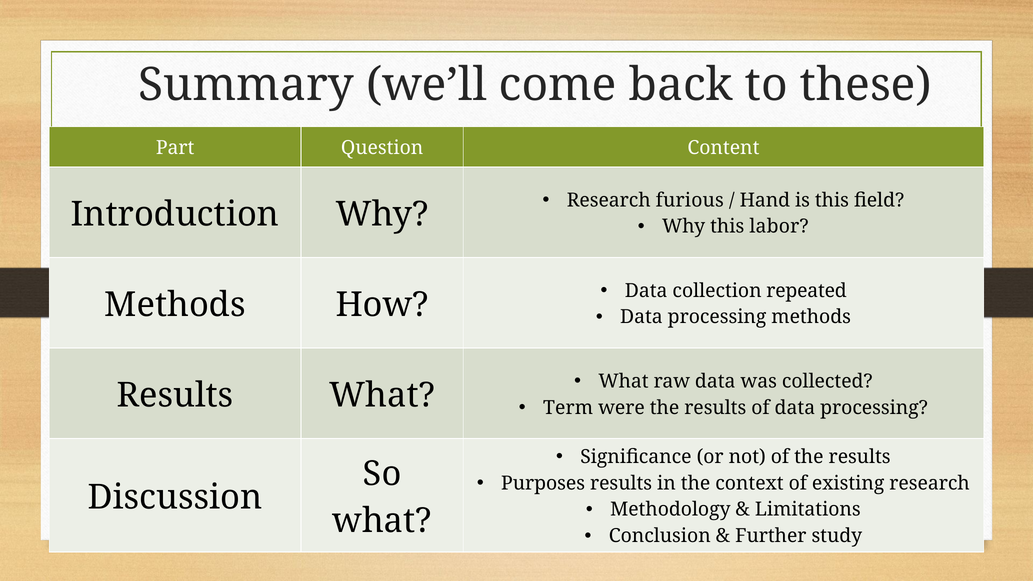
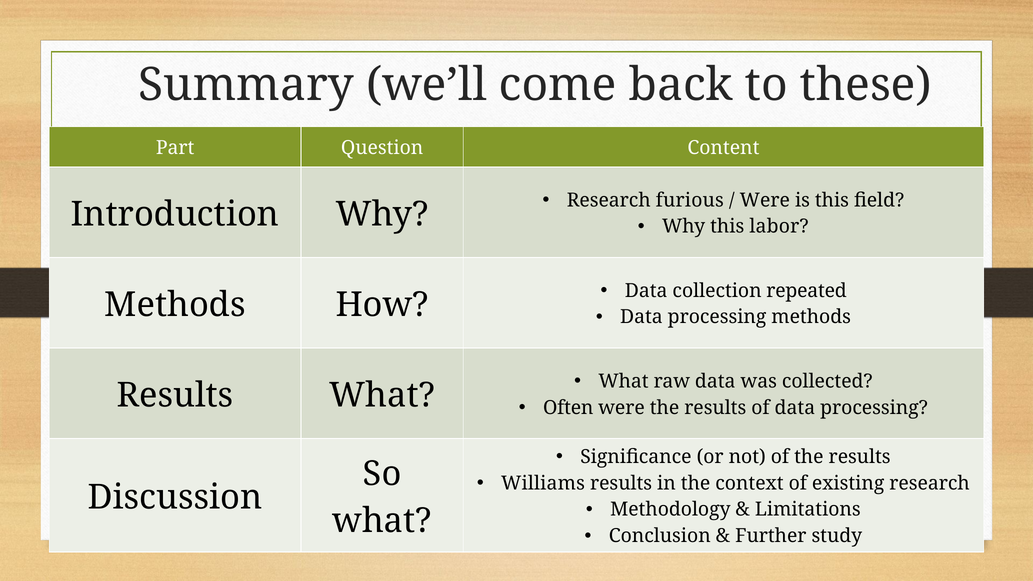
Hand at (765, 200): Hand -> Were
Term: Term -> Often
Purposes: Purposes -> Williams
